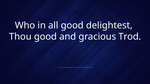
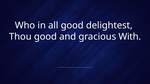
Trod: Trod -> With
